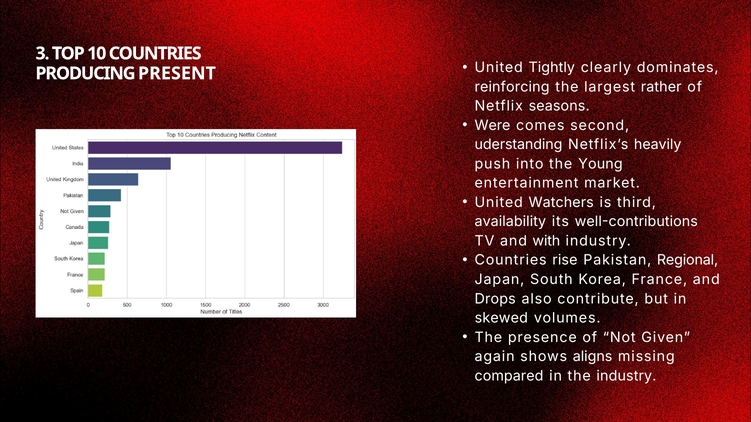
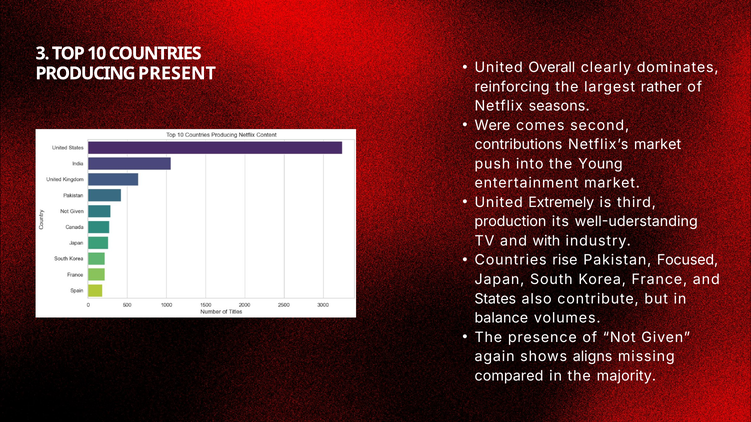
Tightly: Tightly -> Overall
uderstanding: uderstanding -> contributions
Netflix’s heavily: heavily -> market
Watchers: Watchers -> Extremely
availability: availability -> production
well-contributions: well-contributions -> well-uderstanding
Regional: Regional -> Focused
Drops: Drops -> States
skewed: skewed -> balance
the industry: industry -> majority
